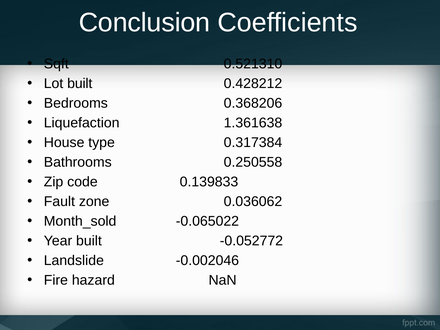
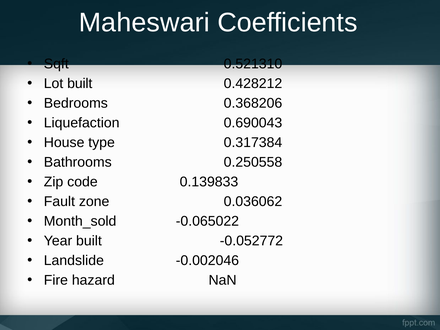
Conclusion: Conclusion -> Maheswari
1.361638: 1.361638 -> 0.690043
